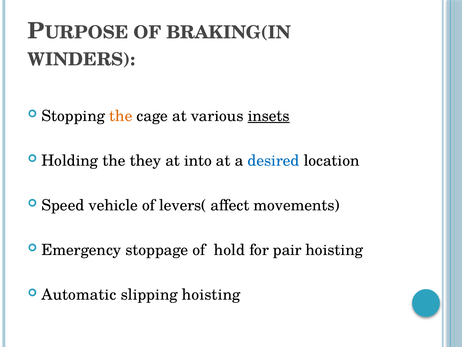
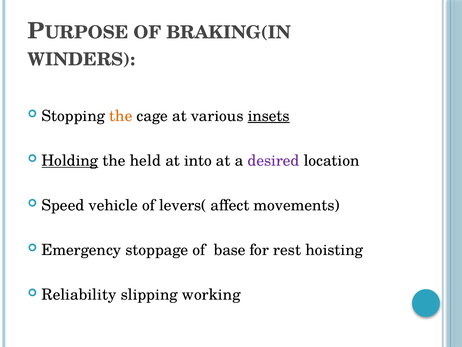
Holding underline: none -> present
they: they -> held
desired colour: blue -> purple
hold: hold -> base
pair: pair -> rest
Automatic: Automatic -> Reliability
slipping hoisting: hoisting -> working
